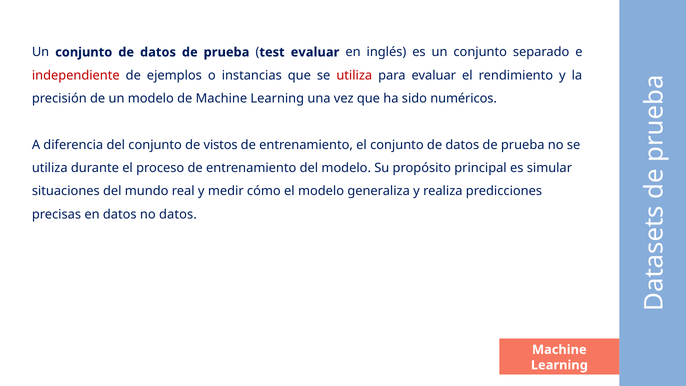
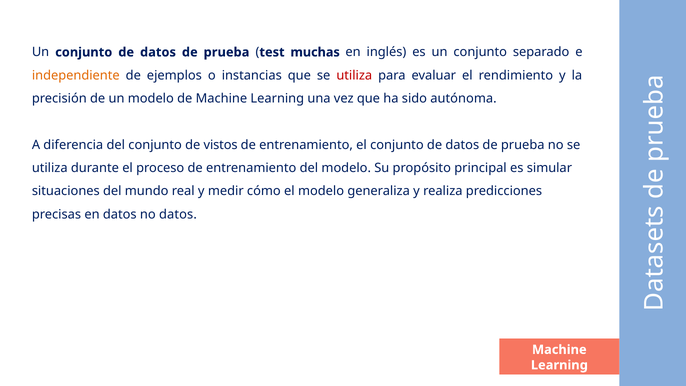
test evaluar: evaluar -> muchas
independiente colour: red -> orange
numéricos: numéricos -> autónoma
